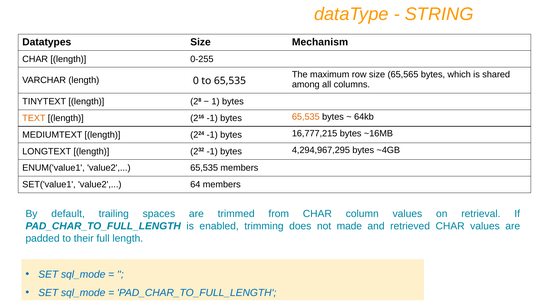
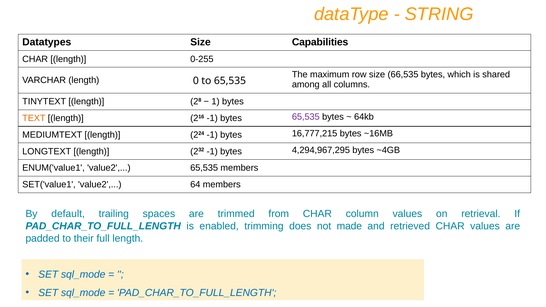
Mechanism: Mechanism -> Capabilities
65,565: 65,565 -> 66,535
65,535 at (306, 117) colour: orange -> purple
